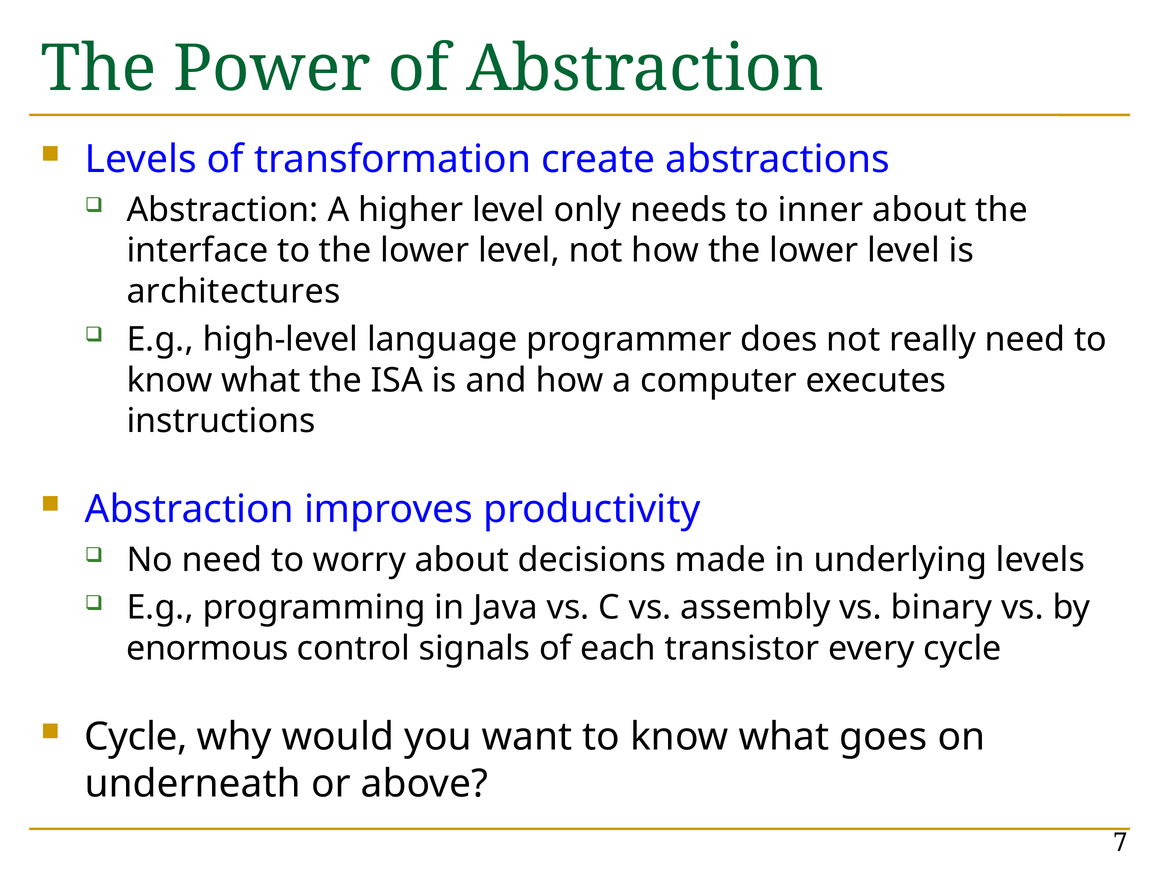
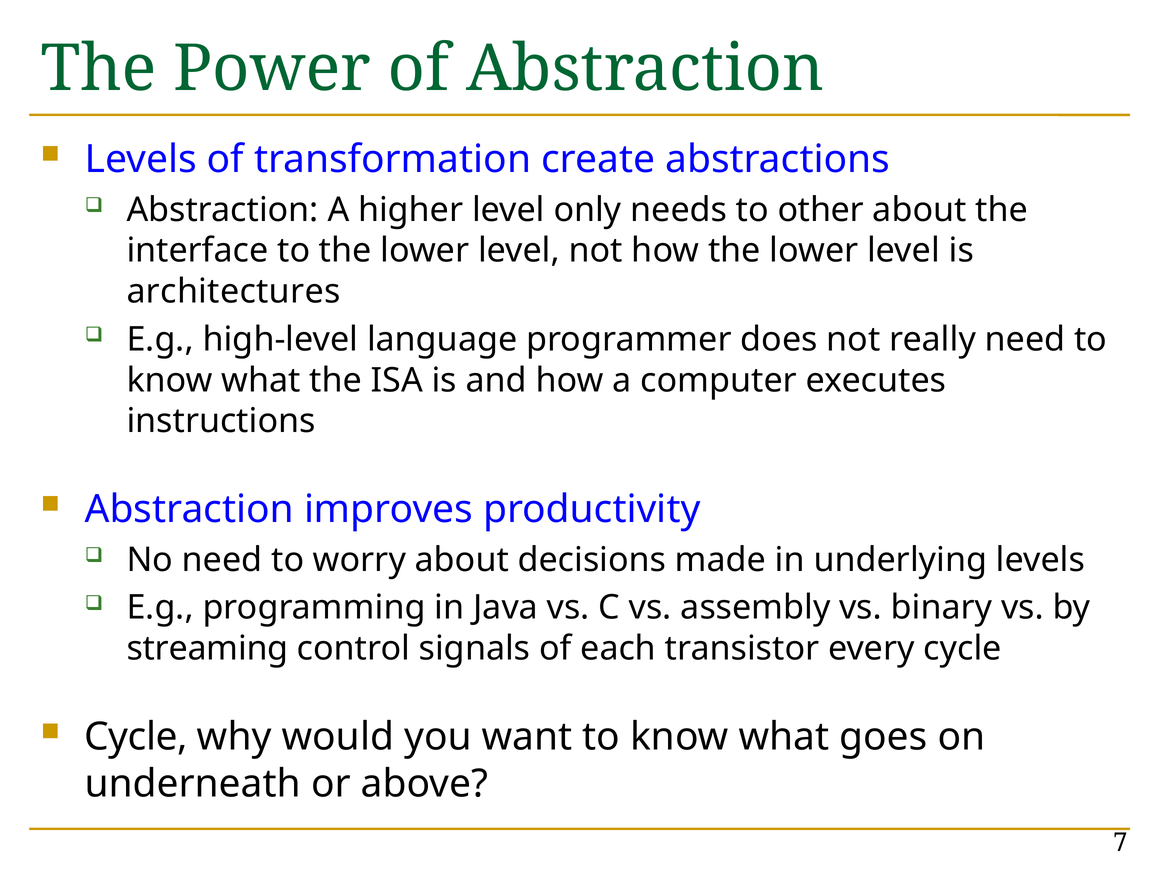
inner: inner -> other
enormous: enormous -> streaming
